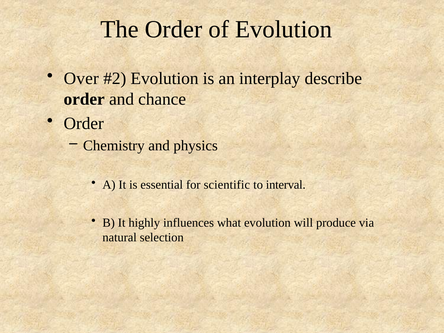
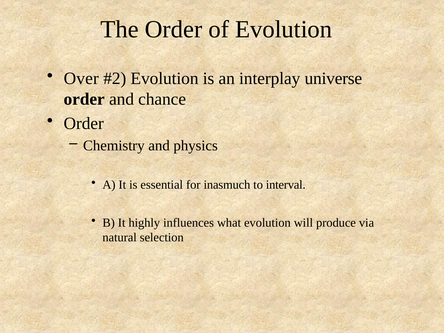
describe: describe -> universe
scientific: scientific -> inasmuch
